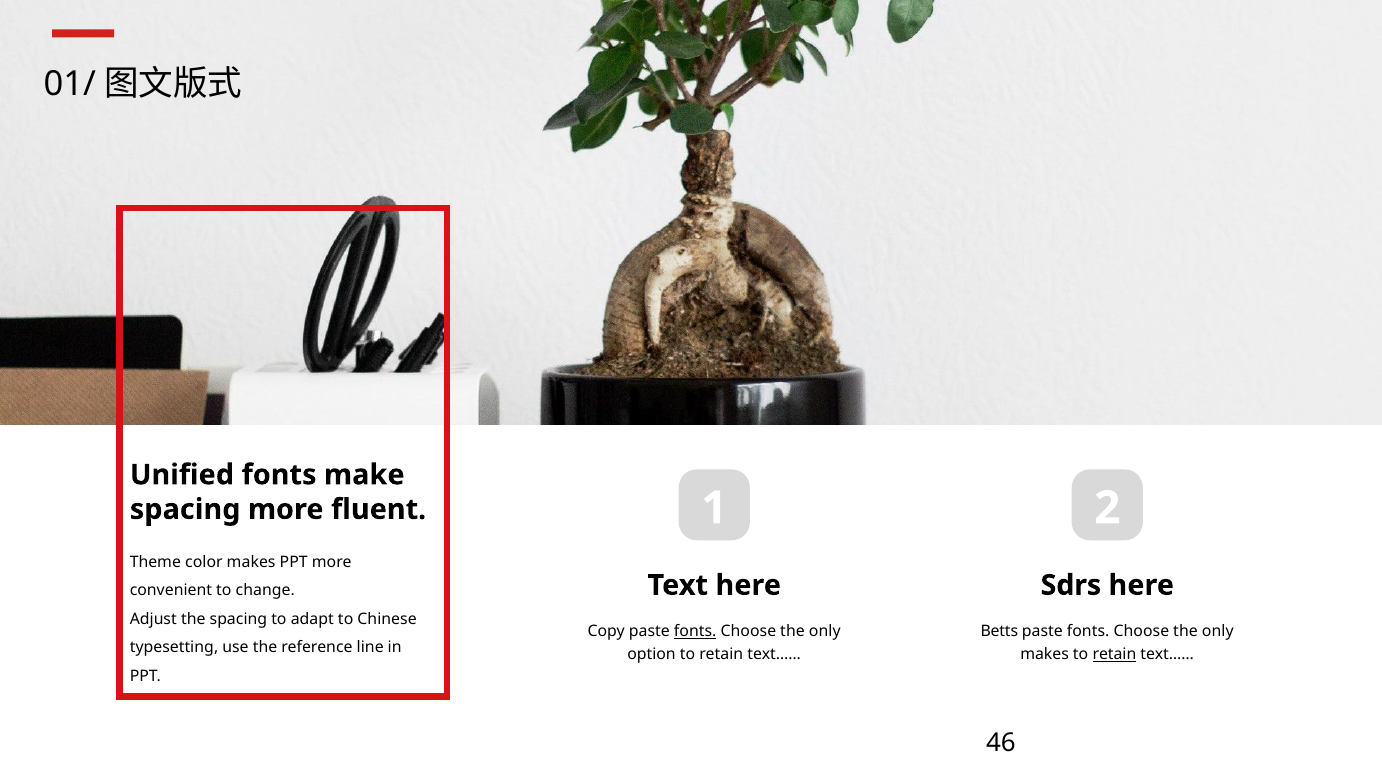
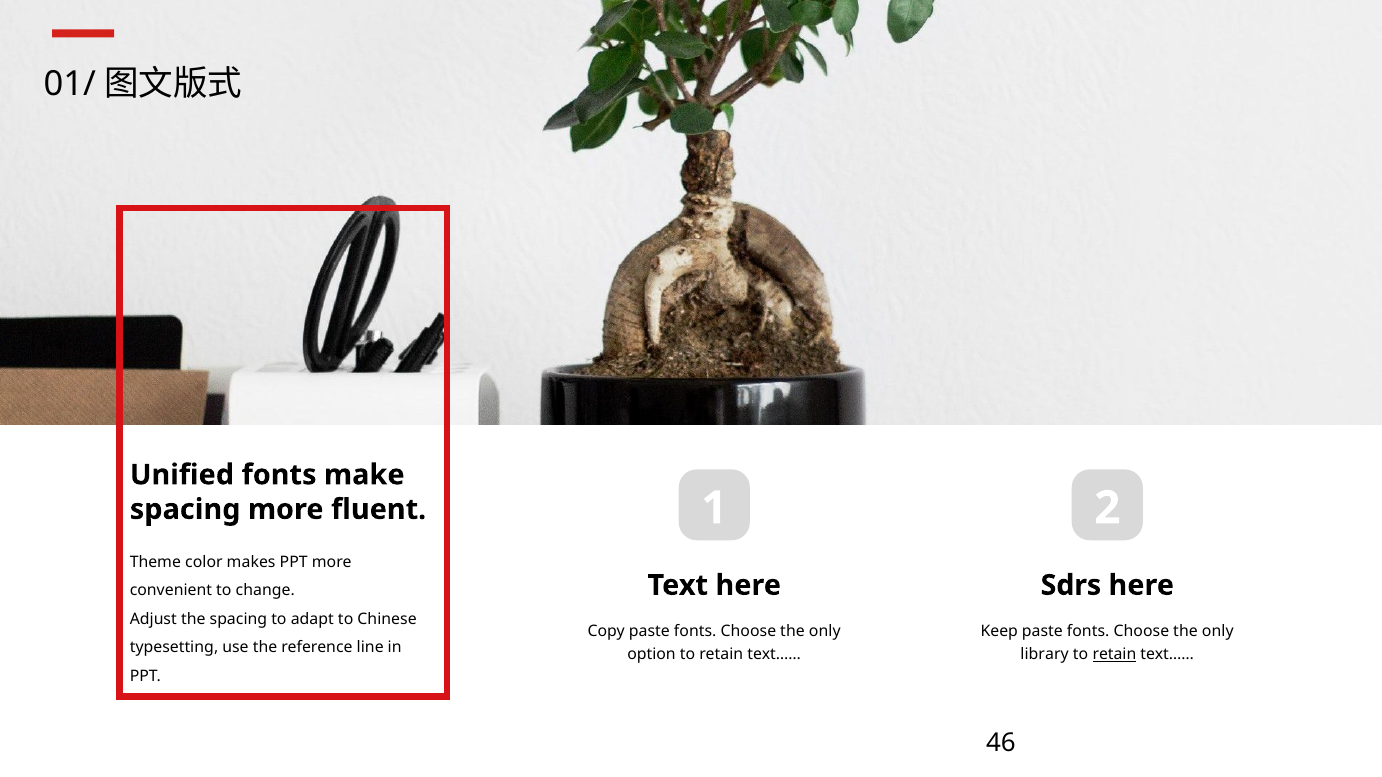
fonts at (695, 632) underline: present -> none
Betts: Betts -> Keep
makes at (1045, 655): makes -> library
